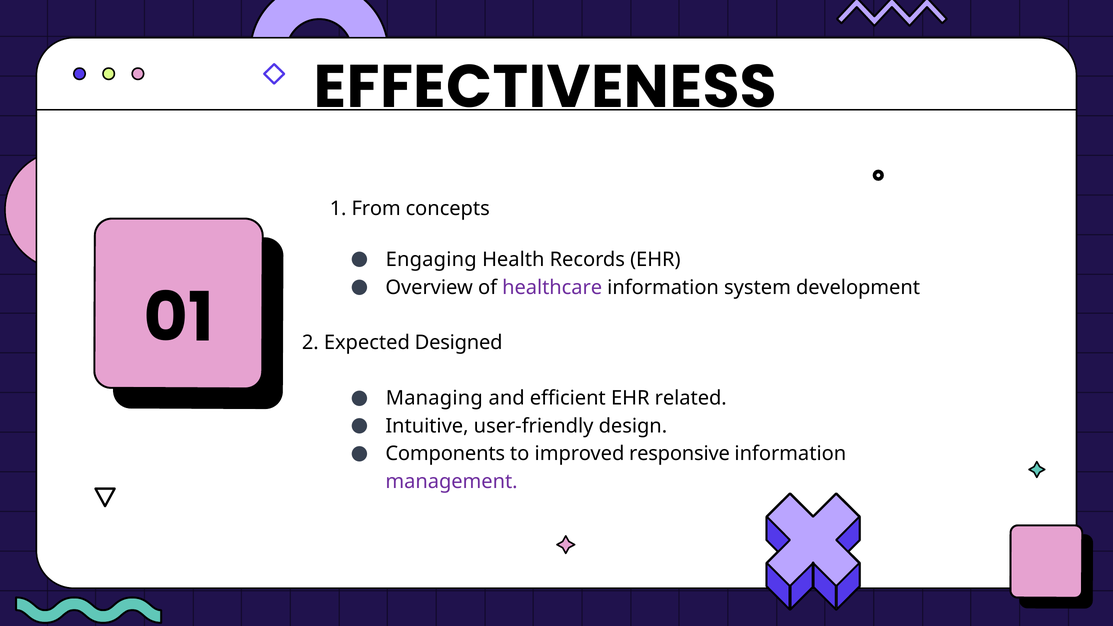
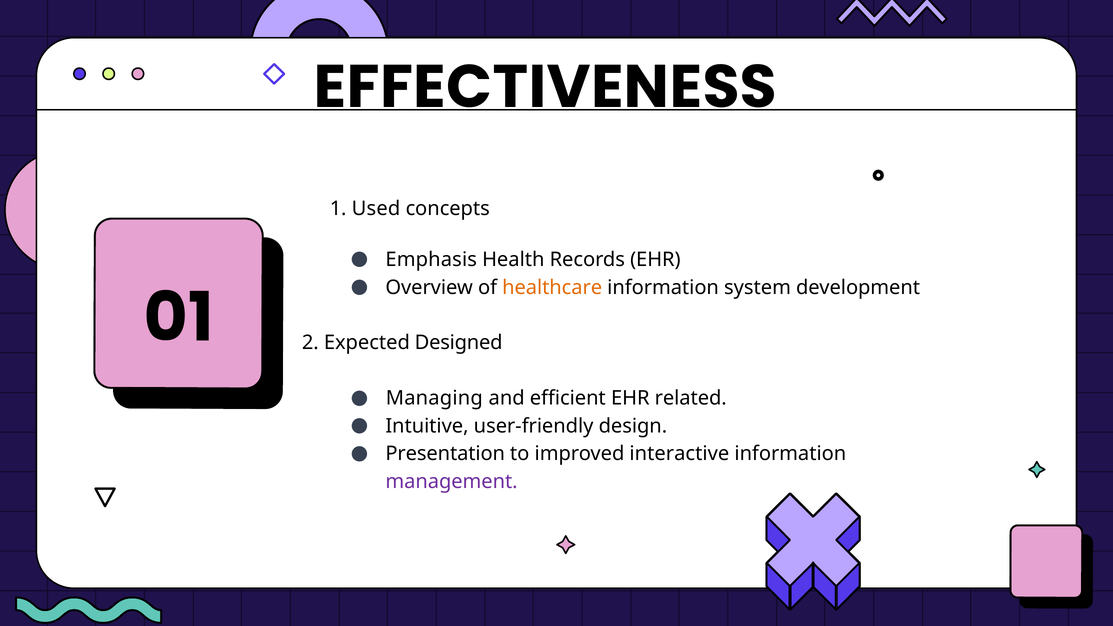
From: From -> Used
Engaging: Engaging -> Emphasis
healthcare colour: purple -> orange
Components: Components -> Presentation
responsive: responsive -> interactive
